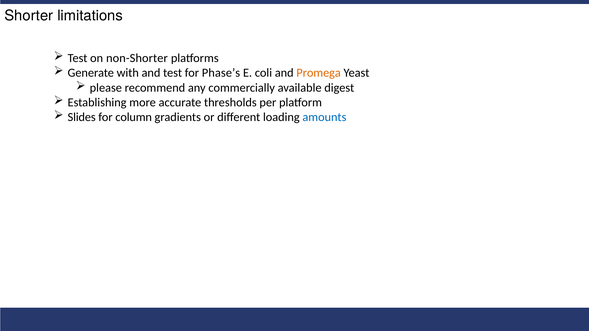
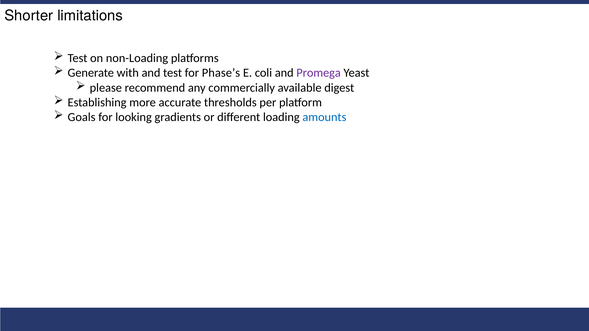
non-Shorter: non-Shorter -> non-Loading
Promega colour: orange -> purple
Slides: Slides -> Goals
column: column -> looking
